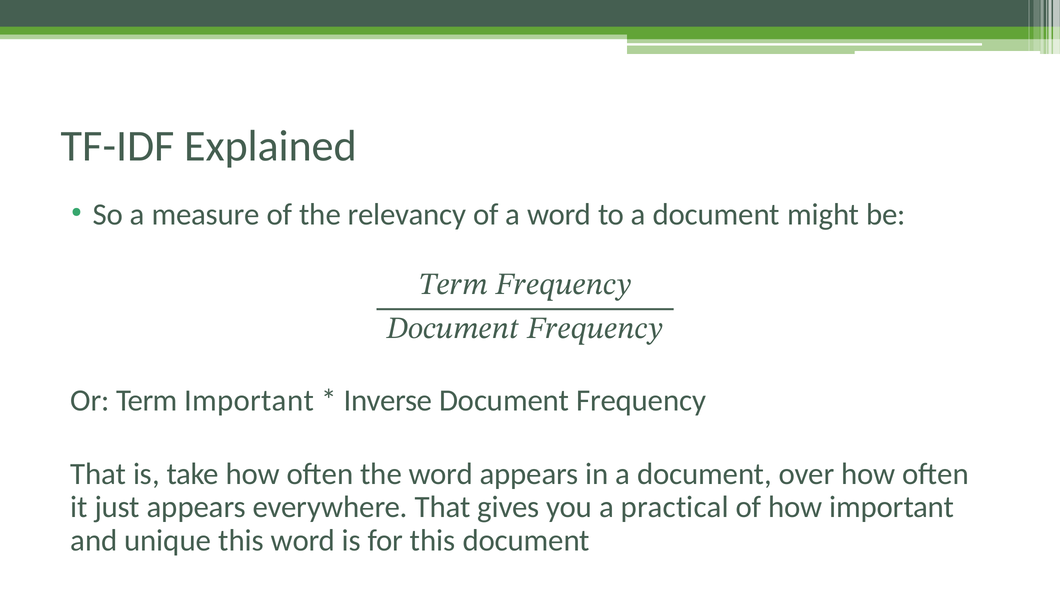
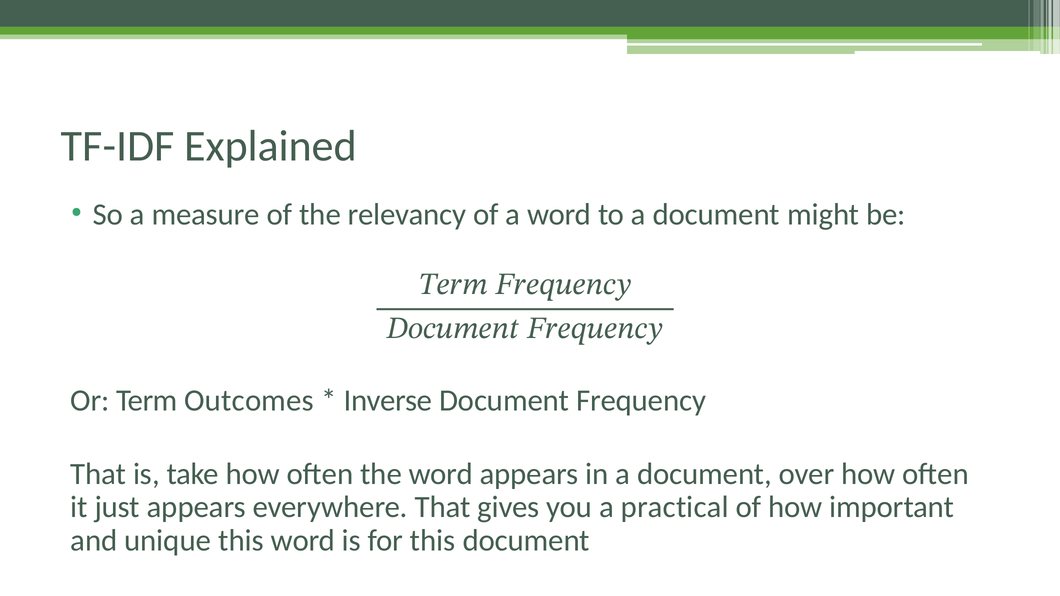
Term Important: Important -> Outcomes
